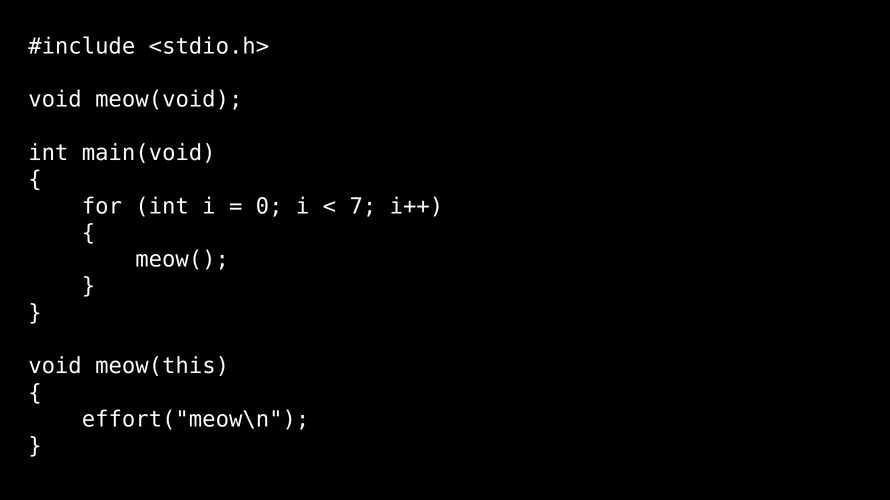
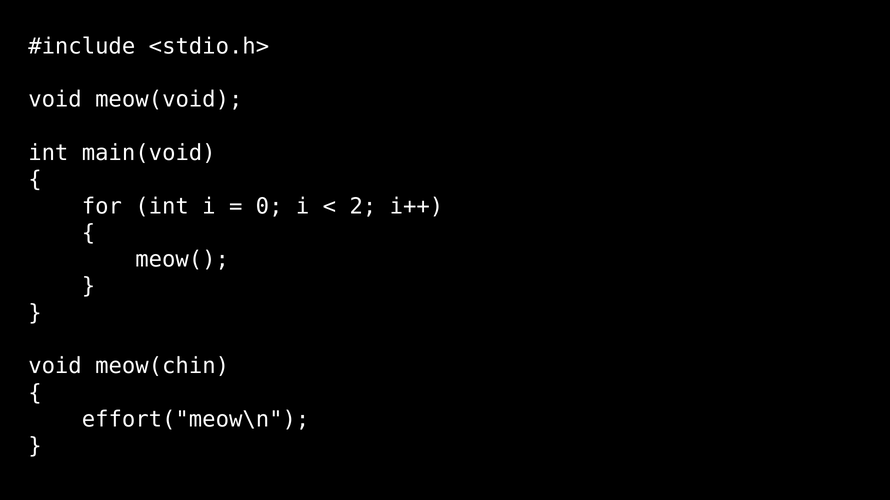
7: 7 -> 2
meow(this: meow(this -> meow(chin
